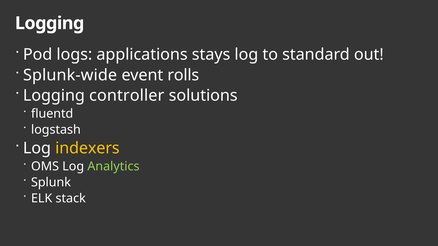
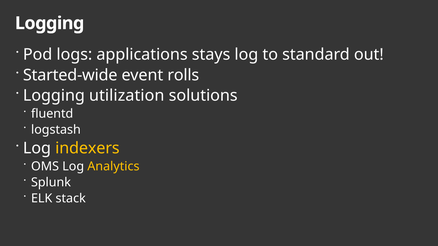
Splunk-wide: Splunk-wide -> Started-wide
controller: controller -> utilization
Analytics colour: light green -> yellow
